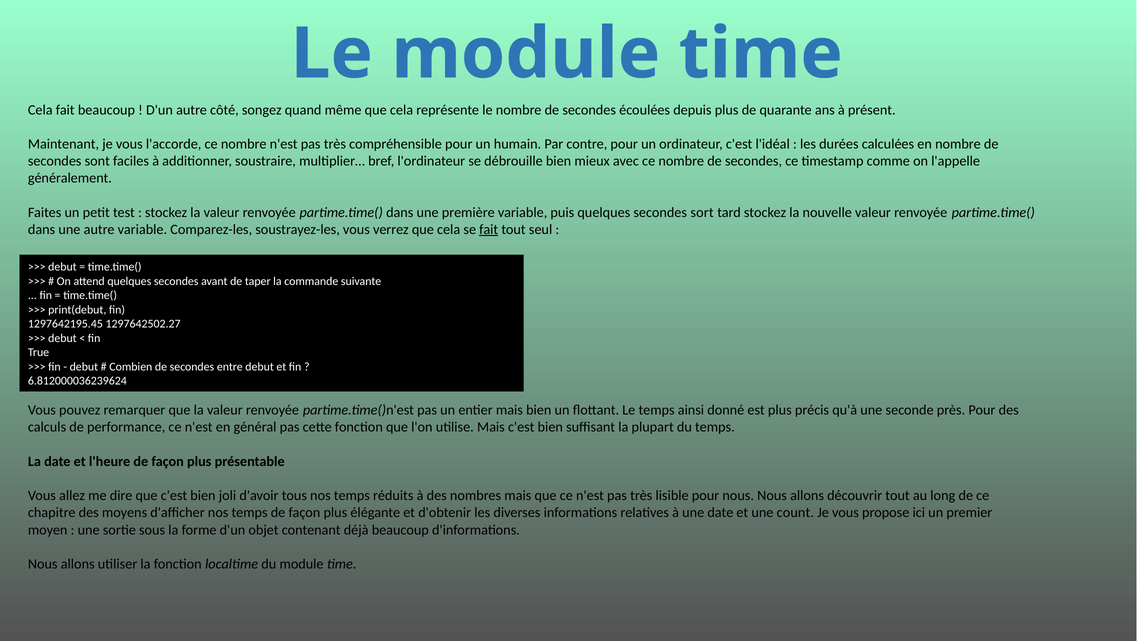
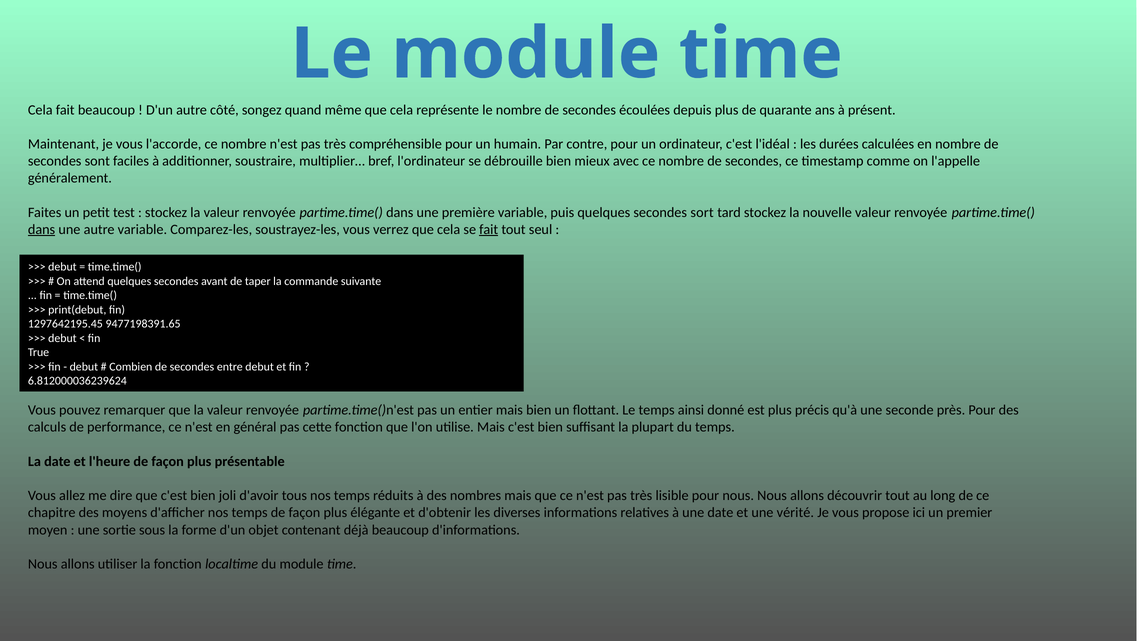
dans at (42, 229) underline: none -> present
1297642502.27: 1297642502.27 -> 9477198391.65
count: count -> vérité
